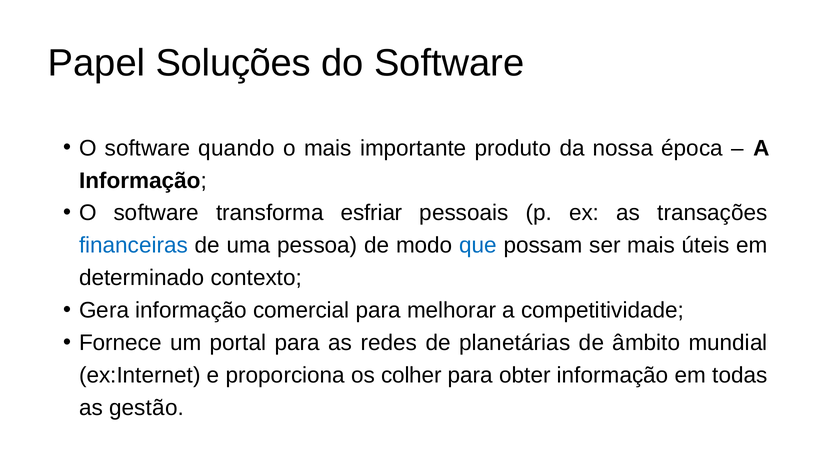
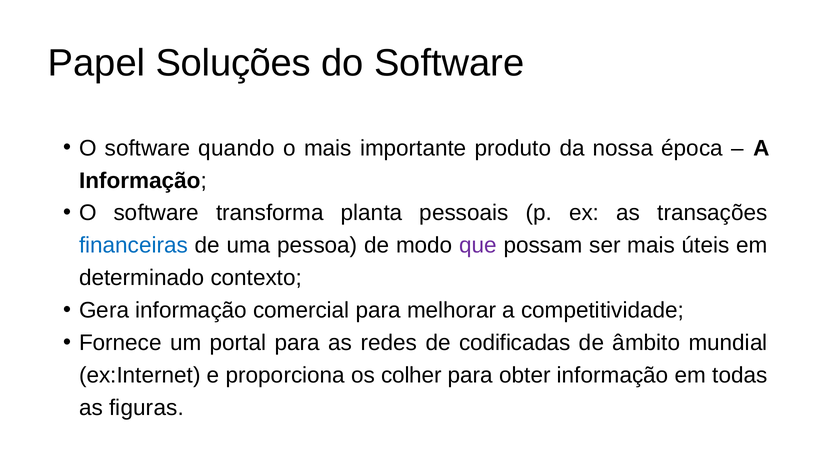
esfriar: esfriar -> planta
que colour: blue -> purple
planetárias: planetárias -> codificadas
gestão: gestão -> figuras
